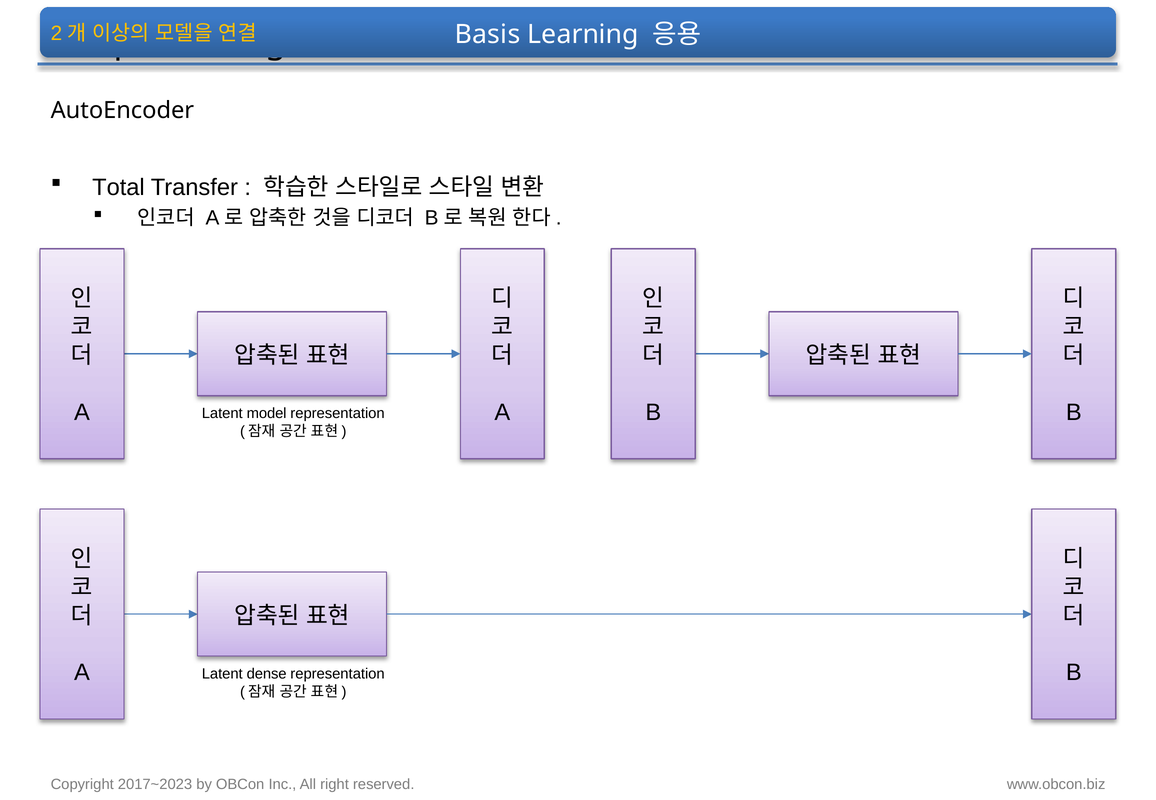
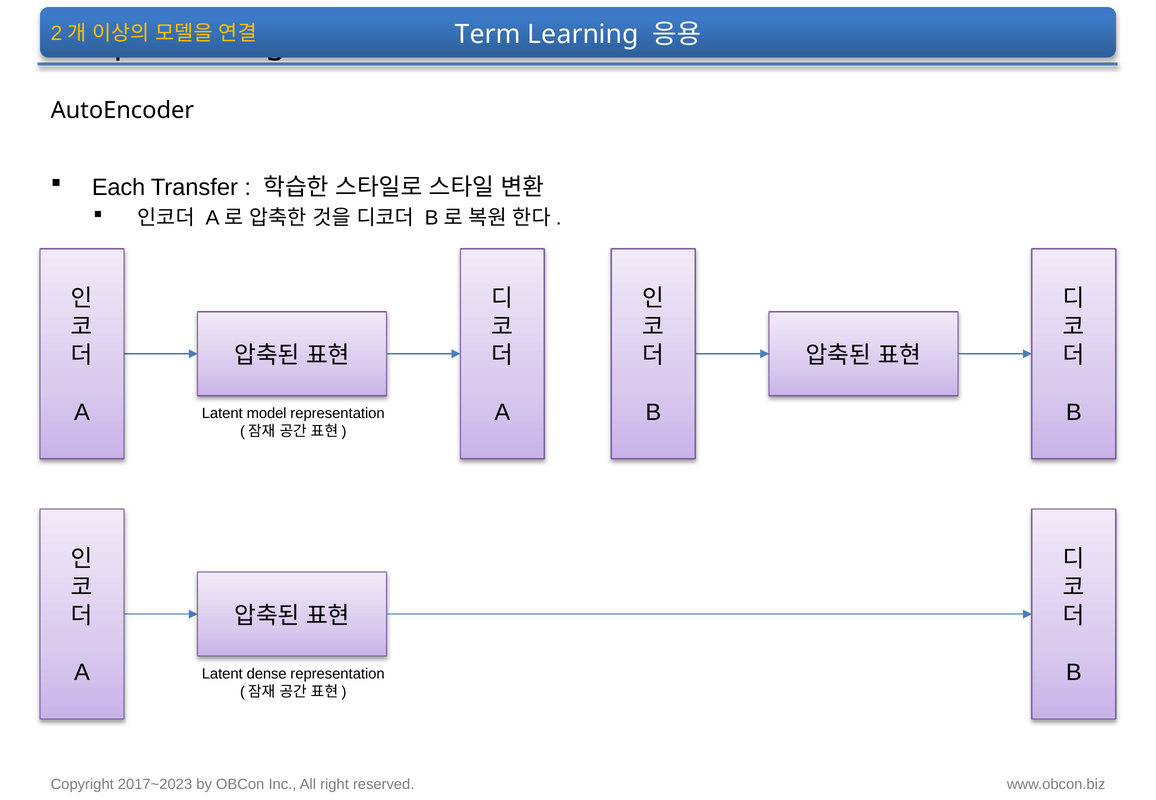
Basis: Basis -> Term
Total: Total -> Each
